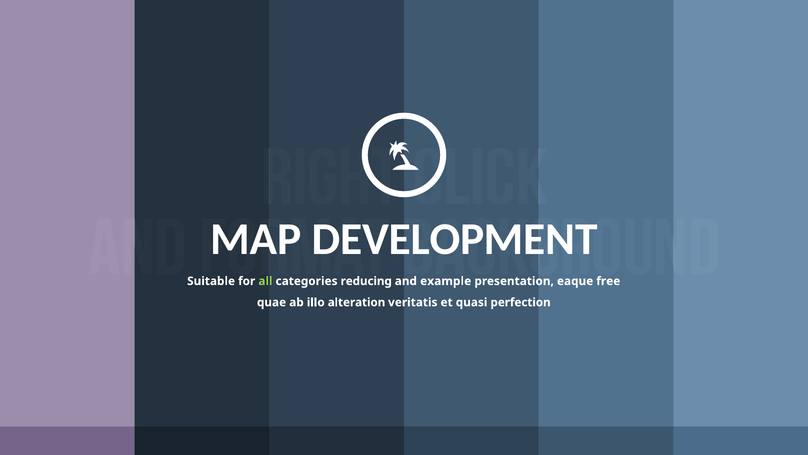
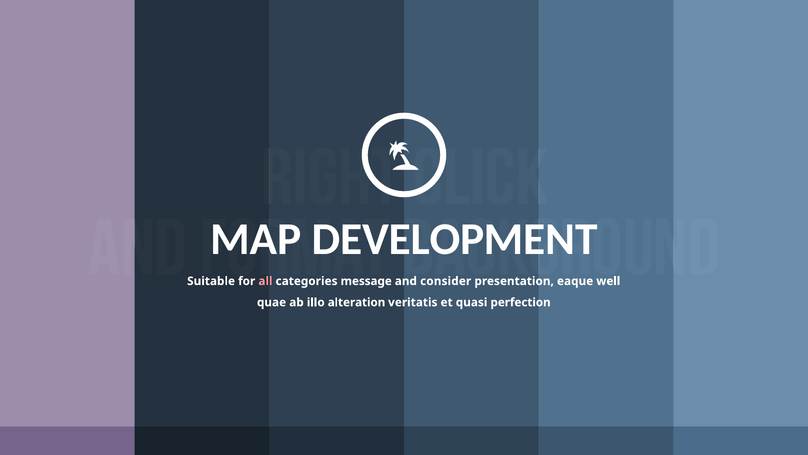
all colour: light green -> pink
reducing: reducing -> message
example: example -> consider
free: free -> well
